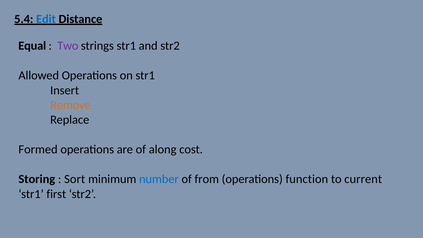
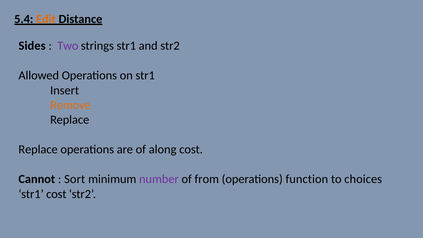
Edit colour: blue -> orange
Equal: Equal -> Sides
Formed at (38, 150): Formed -> Replace
Storing: Storing -> Cannot
number colour: blue -> purple
current: current -> choices
str1 first: first -> cost
